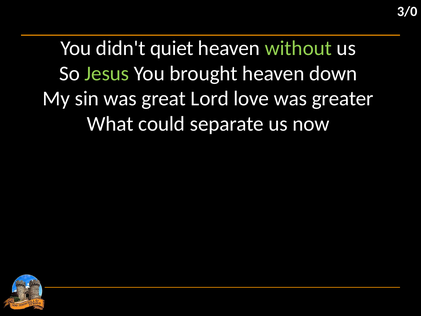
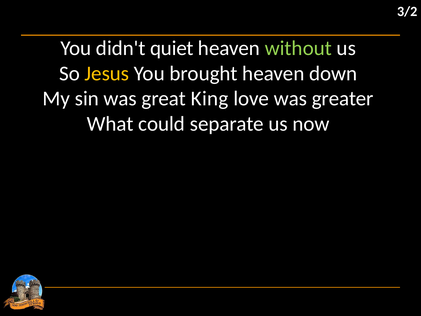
3/0: 3/0 -> 3/2
Jesus colour: light green -> yellow
Lord: Lord -> King
